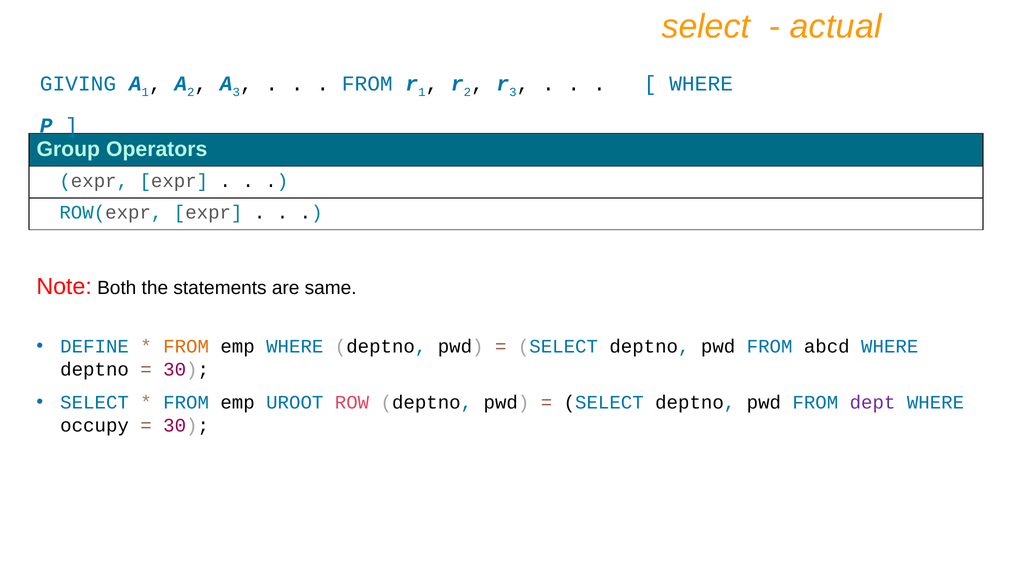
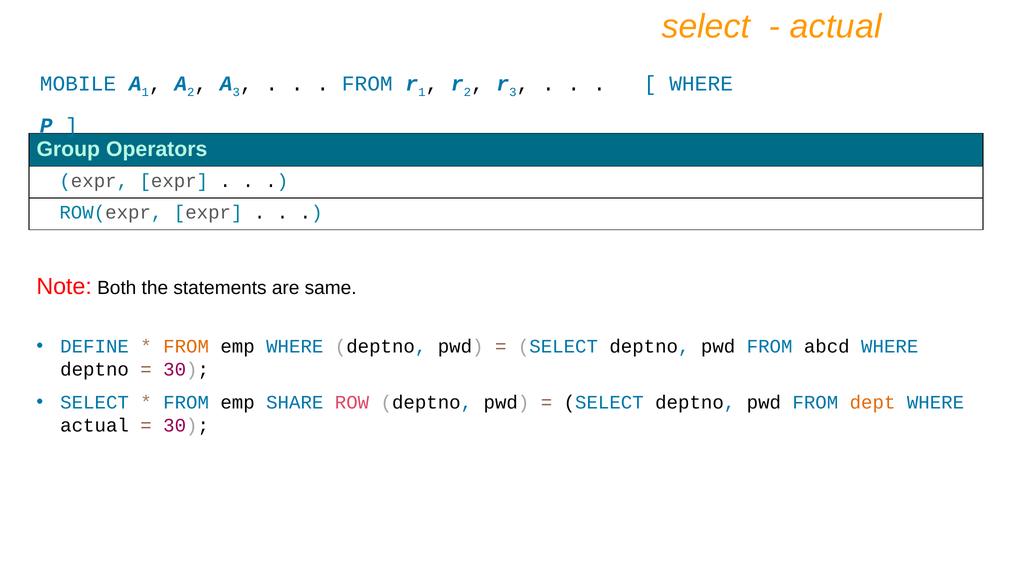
GIVING: GIVING -> MOBILE
UROOT: UROOT -> SHARE
dept colour: purple -> orange
occupy at (95, 425): occupy -> actual
